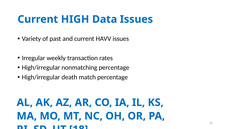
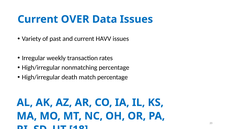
HIGH: HIGH -> OVER
